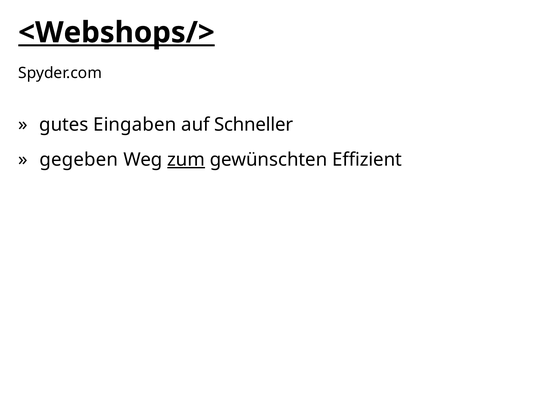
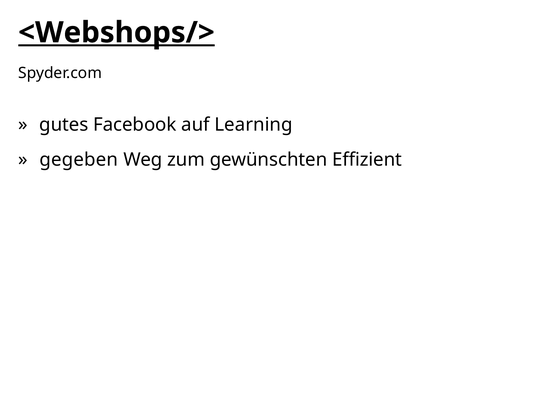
Eingaben: Eingaben -> Facebook
Schneller: Schneller -> Learning
zum underline: present -> none
